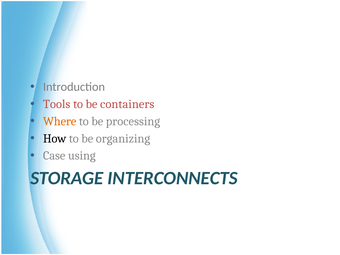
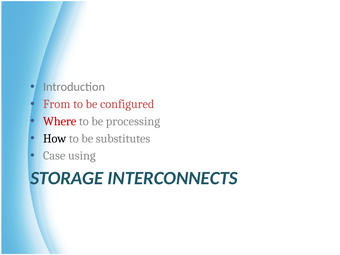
Tools: Tools -> From
containers: containers -> configured
Where colour: orange -> red
organizing: organizing -> substitutes
